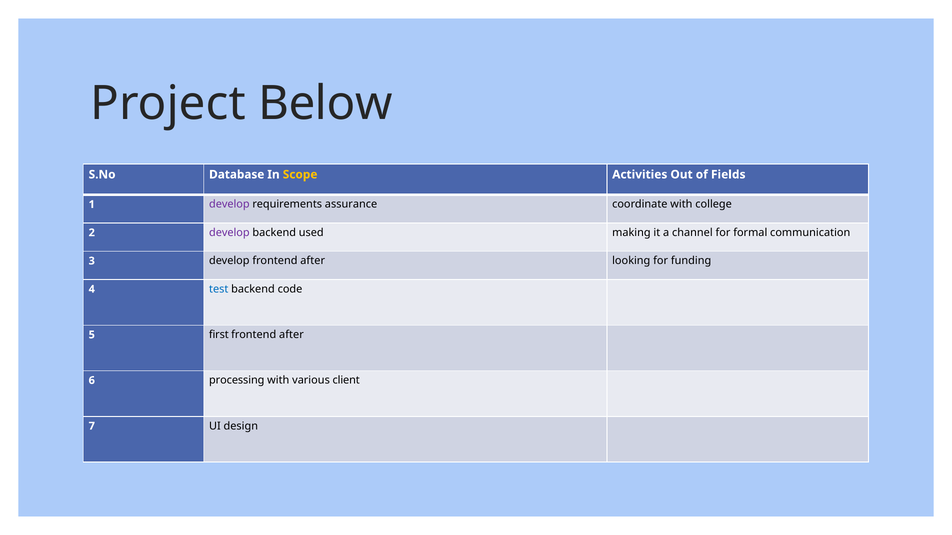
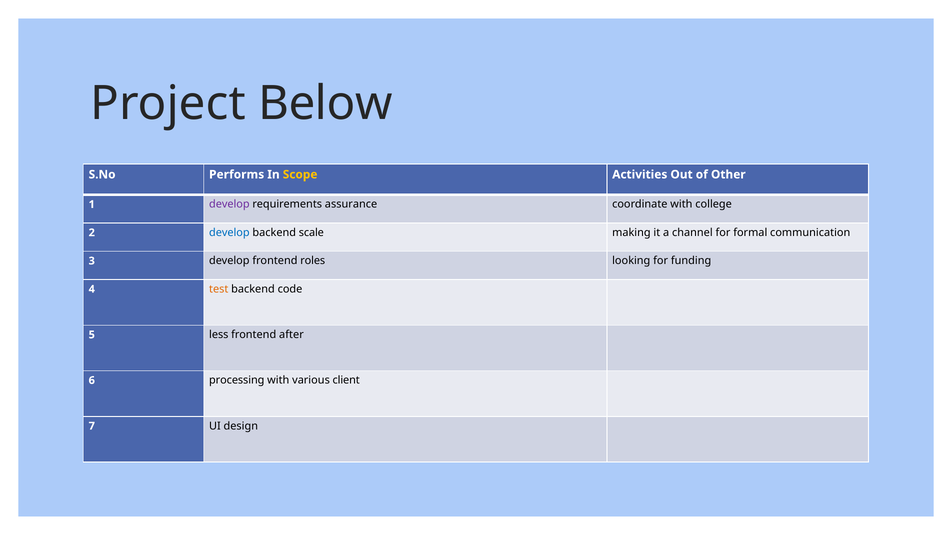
Database: Database -> Performs
Fields: Fields -> Other
develop at (229, 233) colour: purple -> blue
used: used -> scale
develop frontend after: after -> roles
test colour: blue -> orange
first: first -> less
